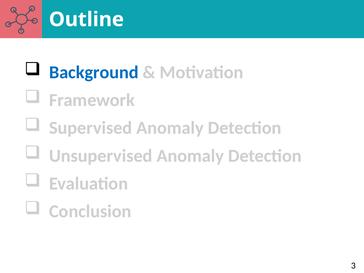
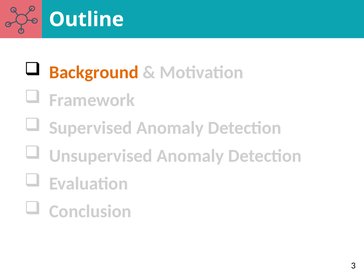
Background colour: blue -> orange
